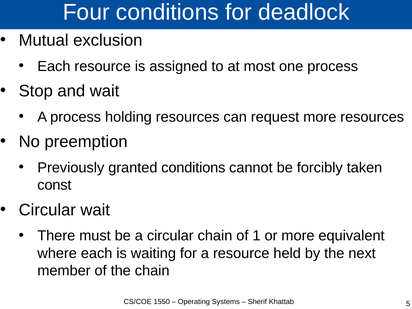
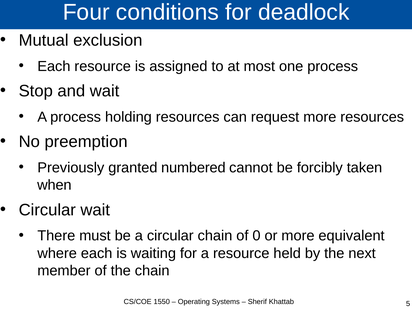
granted conditions: conditions -> numbered
const: const -> when
1: 1 -> 0
